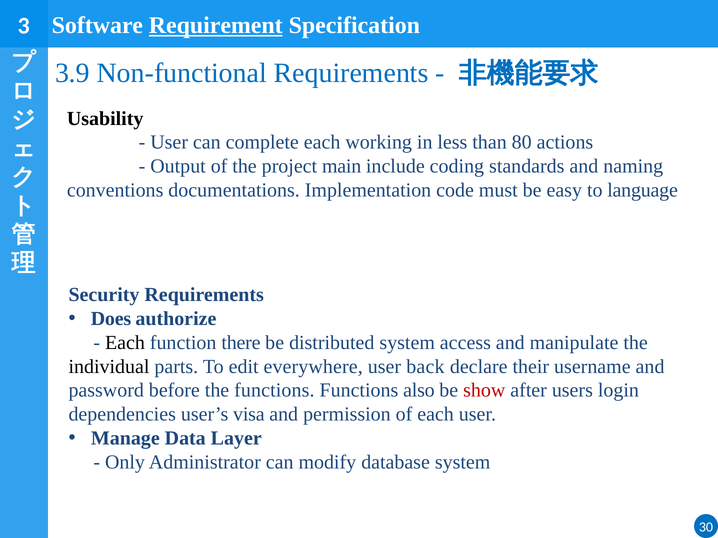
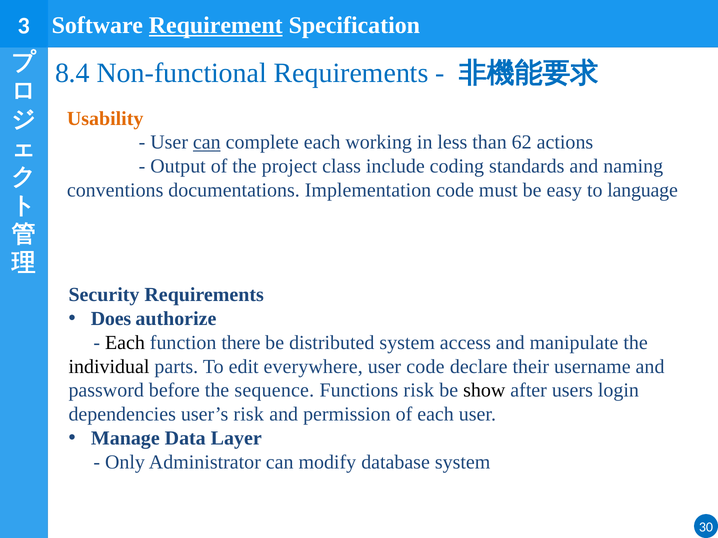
3.9: 3.9 -> 8.4
Usability colour: black -> orange
can at (207, 143) underline: none -> present
80: 80 -> 62
main: main -> class
user back: back -> code
the functions: functions -> sequence
Functions also: also -> risk
show colour: red -> black
user’s visa: visa -> risk
